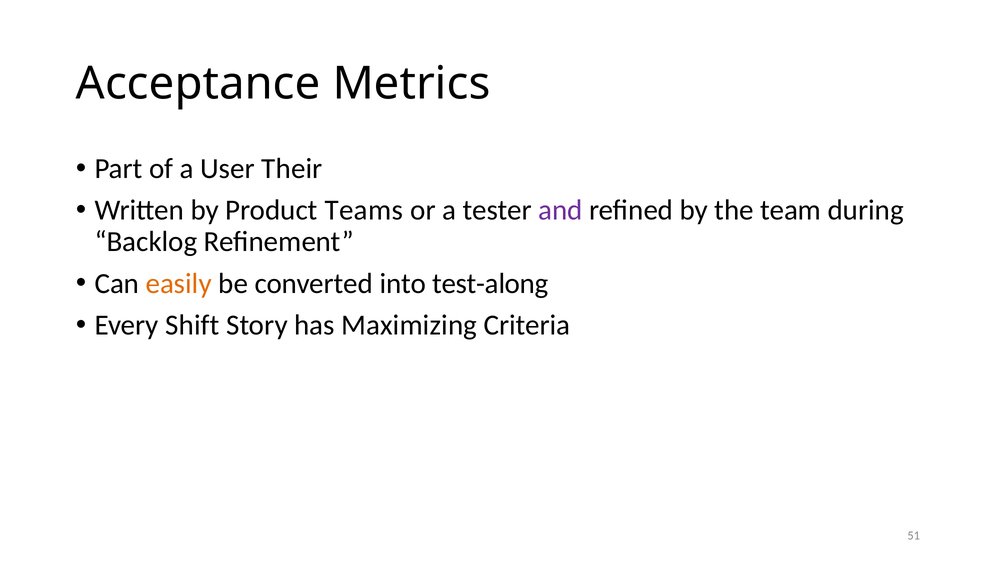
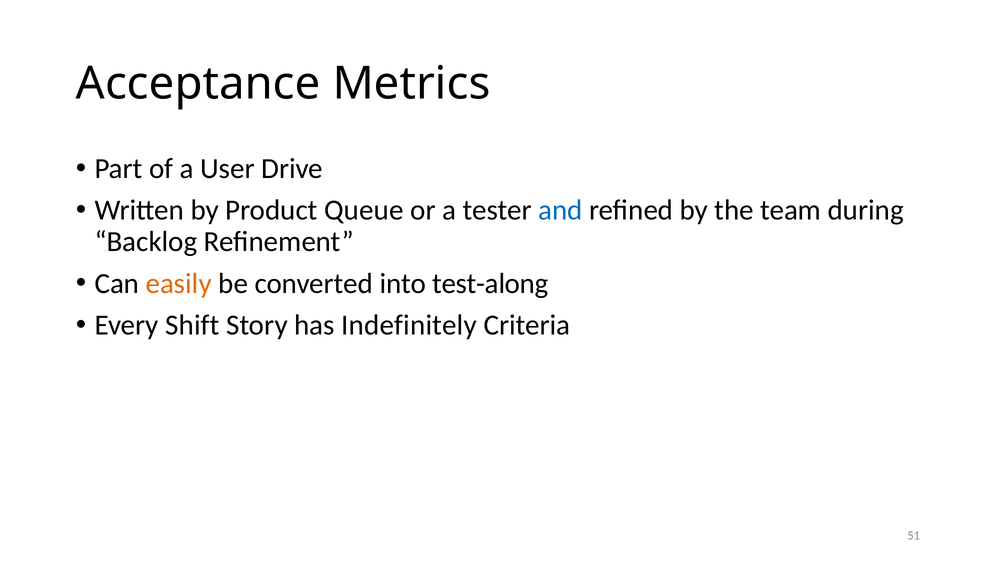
Their: Their -> Drive
Teams: Teams -> Queue
and colour: purple -> blue
Maximizing: Maximizing -> Indefinitely
